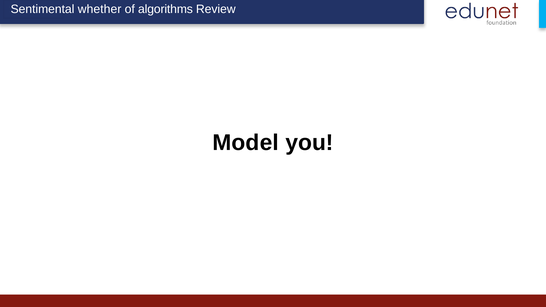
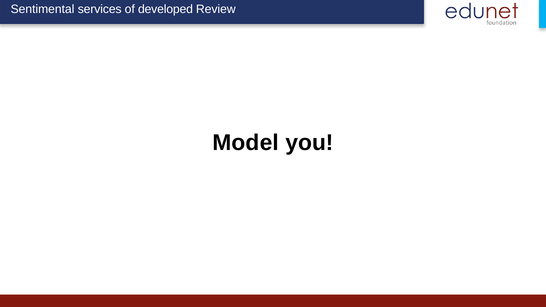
whether: whether -> services
algorithms: algorithms -> developed
